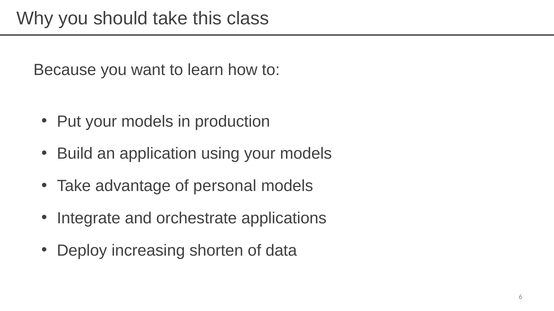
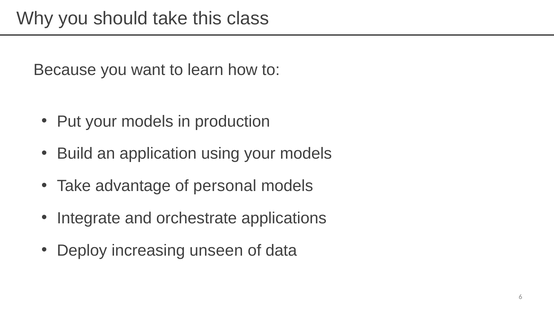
shorten: shorten -> unseen
